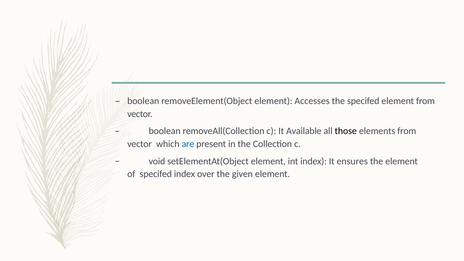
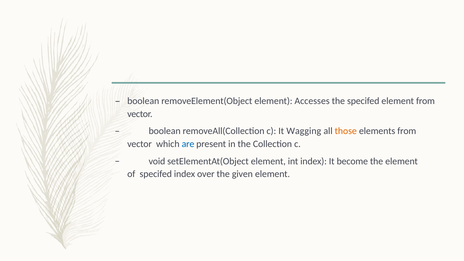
Available: Available -> Wagging
those colour: black -> orange
ensures: ensures -> become
